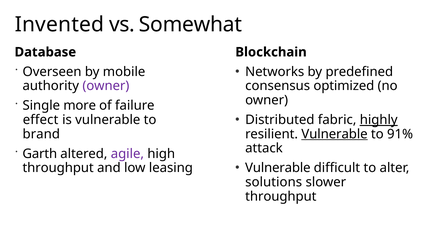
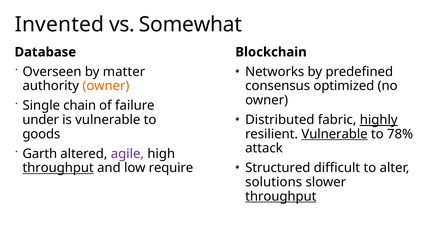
mobile: mobile -> matter
owner at (106, 86) colour: purple -> orange
more: more -> chain
effect: effect -> under
brand: brand -> goods
91%: 91% -> 78%
Vulnerable at (278, 167): Vulnerable -> Structured
throughput at (58, 167) underline: none -> present
leasing: leasing -> require
throughput at (281, 196) underline: none -> present
